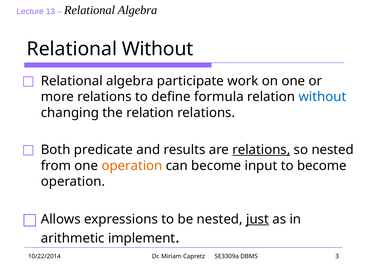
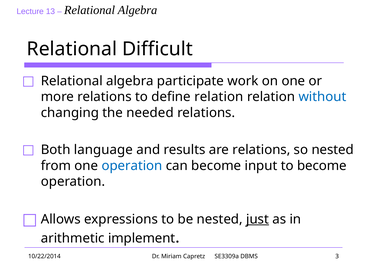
Relational Without: Without -> Difficult
define formula: formula -> relation
the relation: relation -> needed
predicate: predicate -> language
relations at (261, 150) underline: present -> none
operation at (132, 166) colour: orange -> blue
